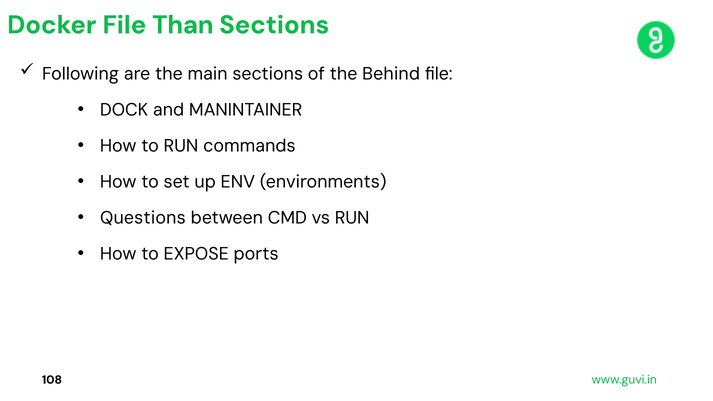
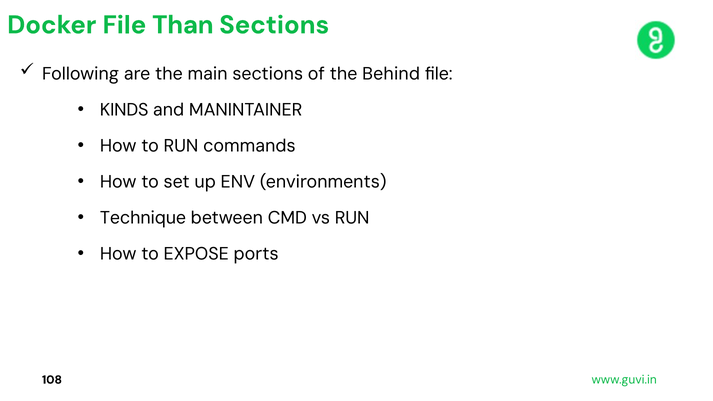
DOCK: DOCK -> KINDS
Questions: Questions -> Technique
